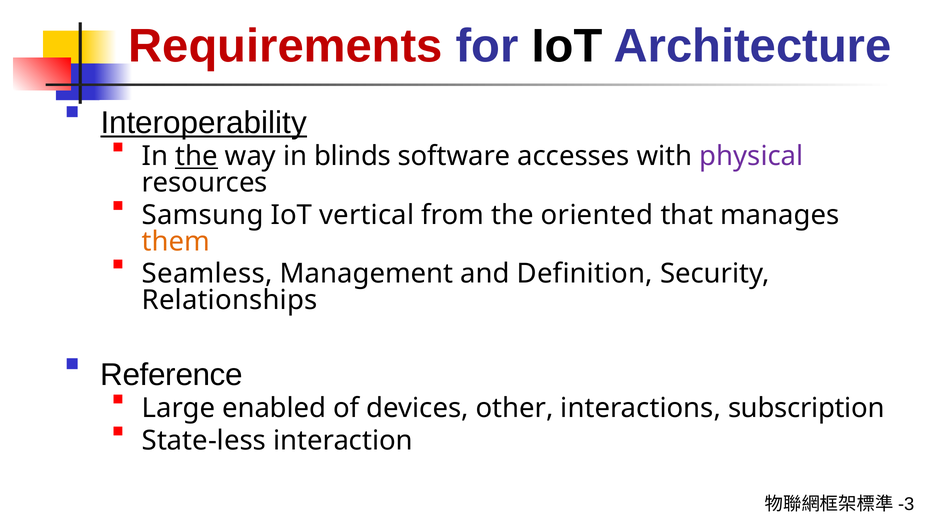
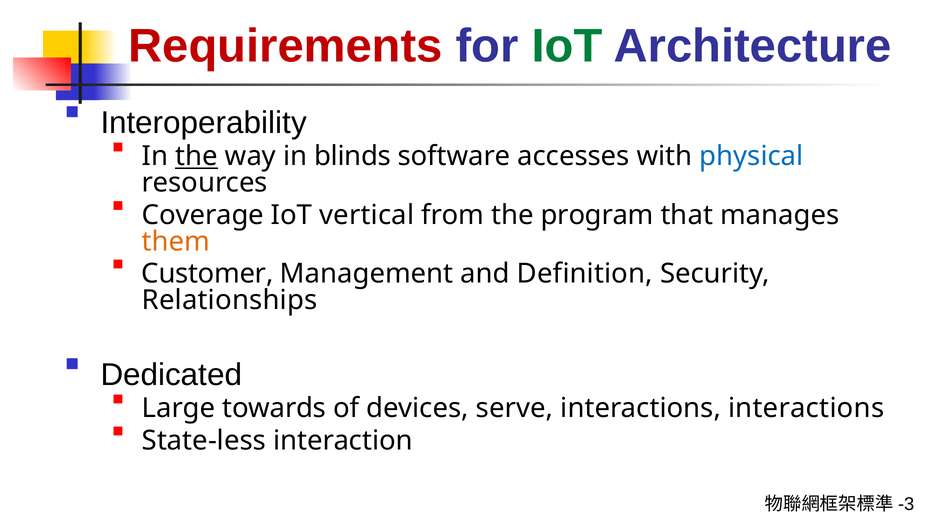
IoT at (567, 46) colour: black -> green
Interoperability underline: present -> none
physical colour: purple -> blue
Samsung: Samsung -> Coverage
oriented: oriented -> program
Seamless: Seamless -> Customer
Reference: Reference -> Dedicated
enabled: enabled -> towards
other: other -> serve
interactions subscription: subscription -> interactions
